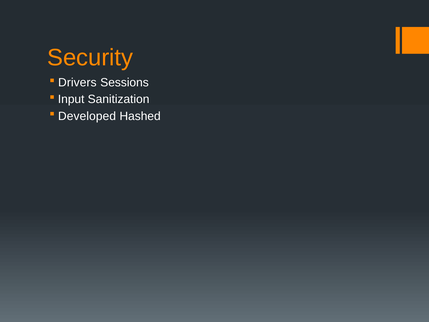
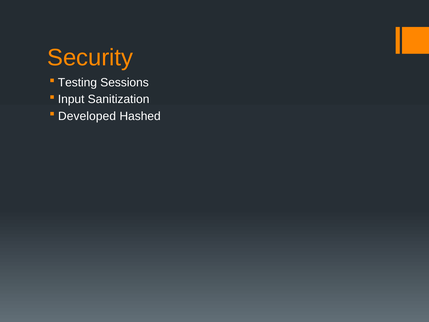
Drivers: Drivers -> Testing
